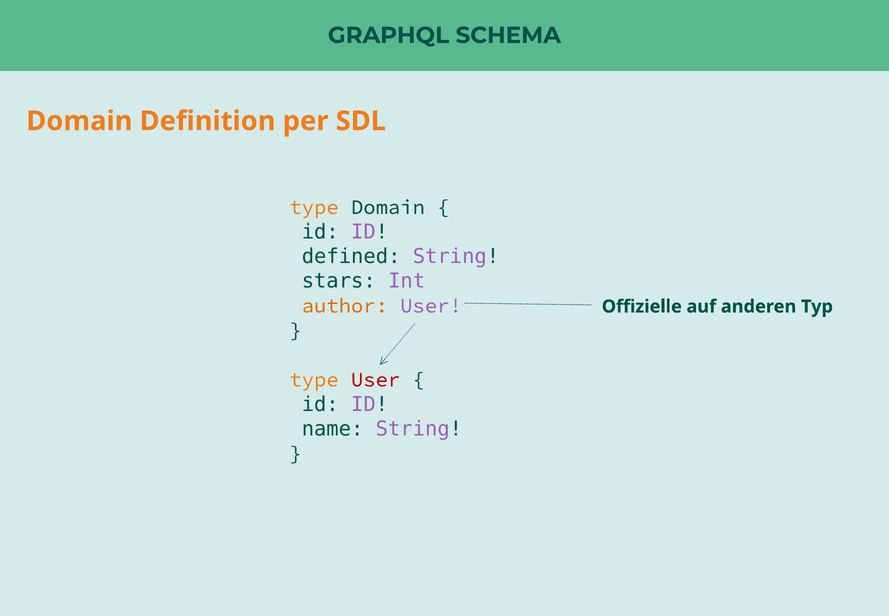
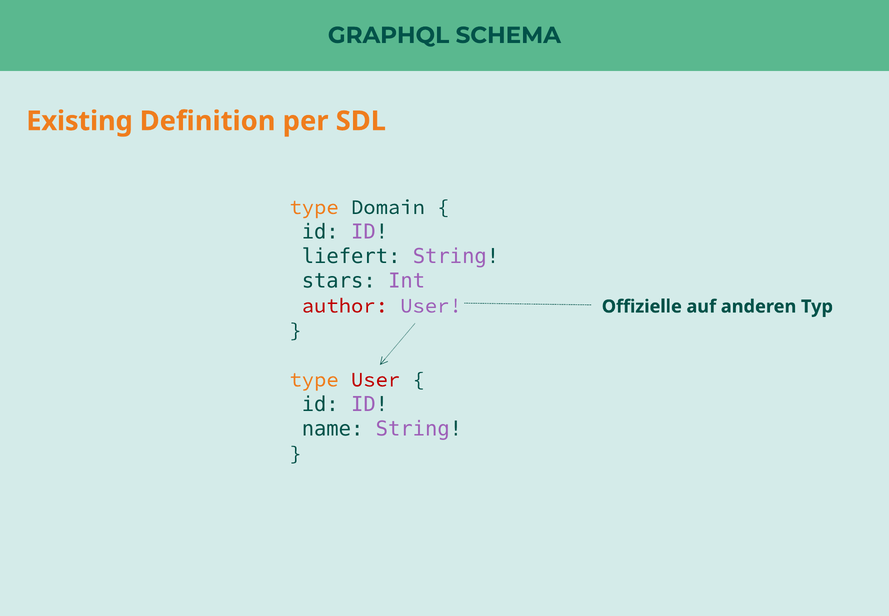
Domain at (79, 121): Domain -> Existing
defined: defined -> liefert
author colour: orange -> red
